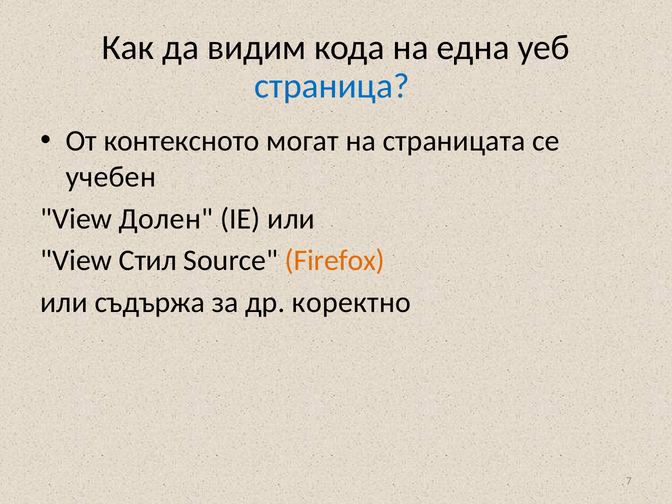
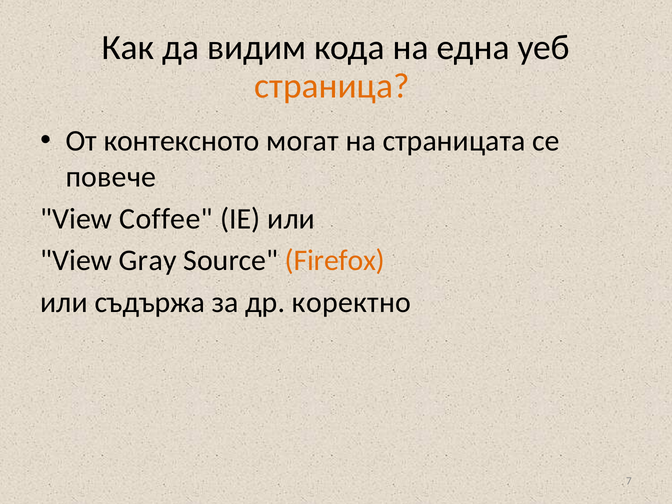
страница colour: blue -> orange
учебен: учебен -> повече
Долен: Долен -> Coffee
Стил: Стил -> Gray
